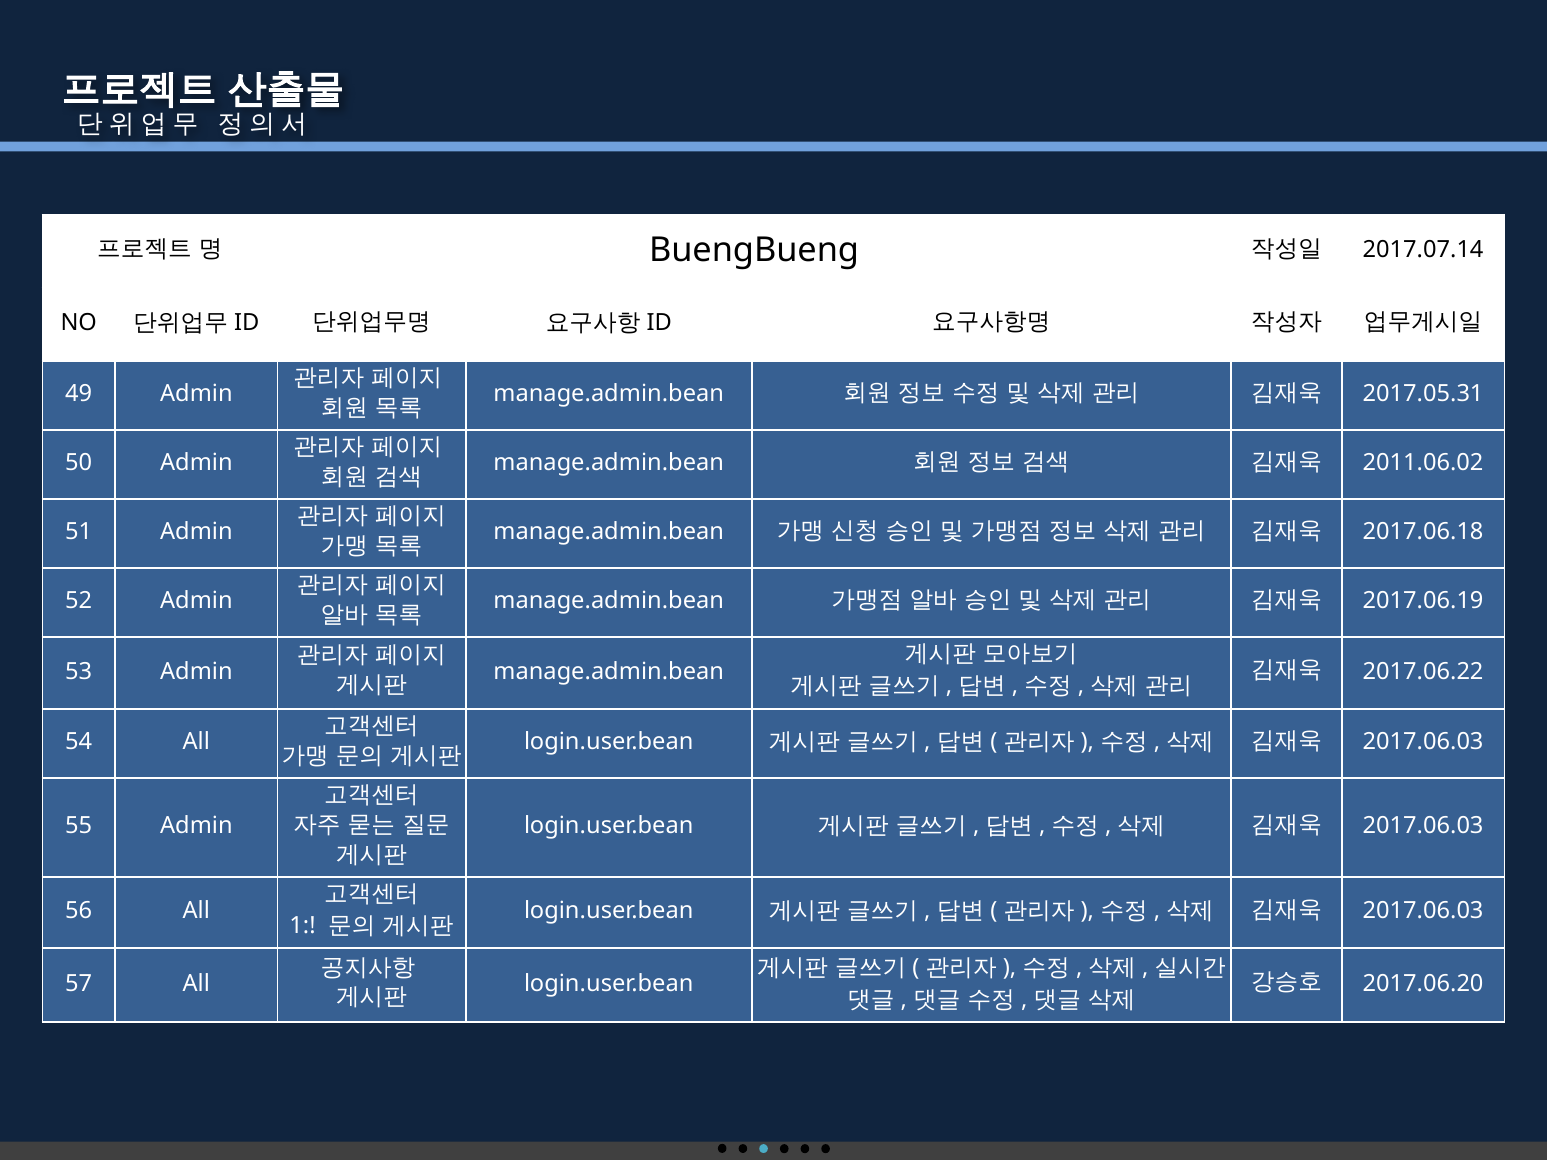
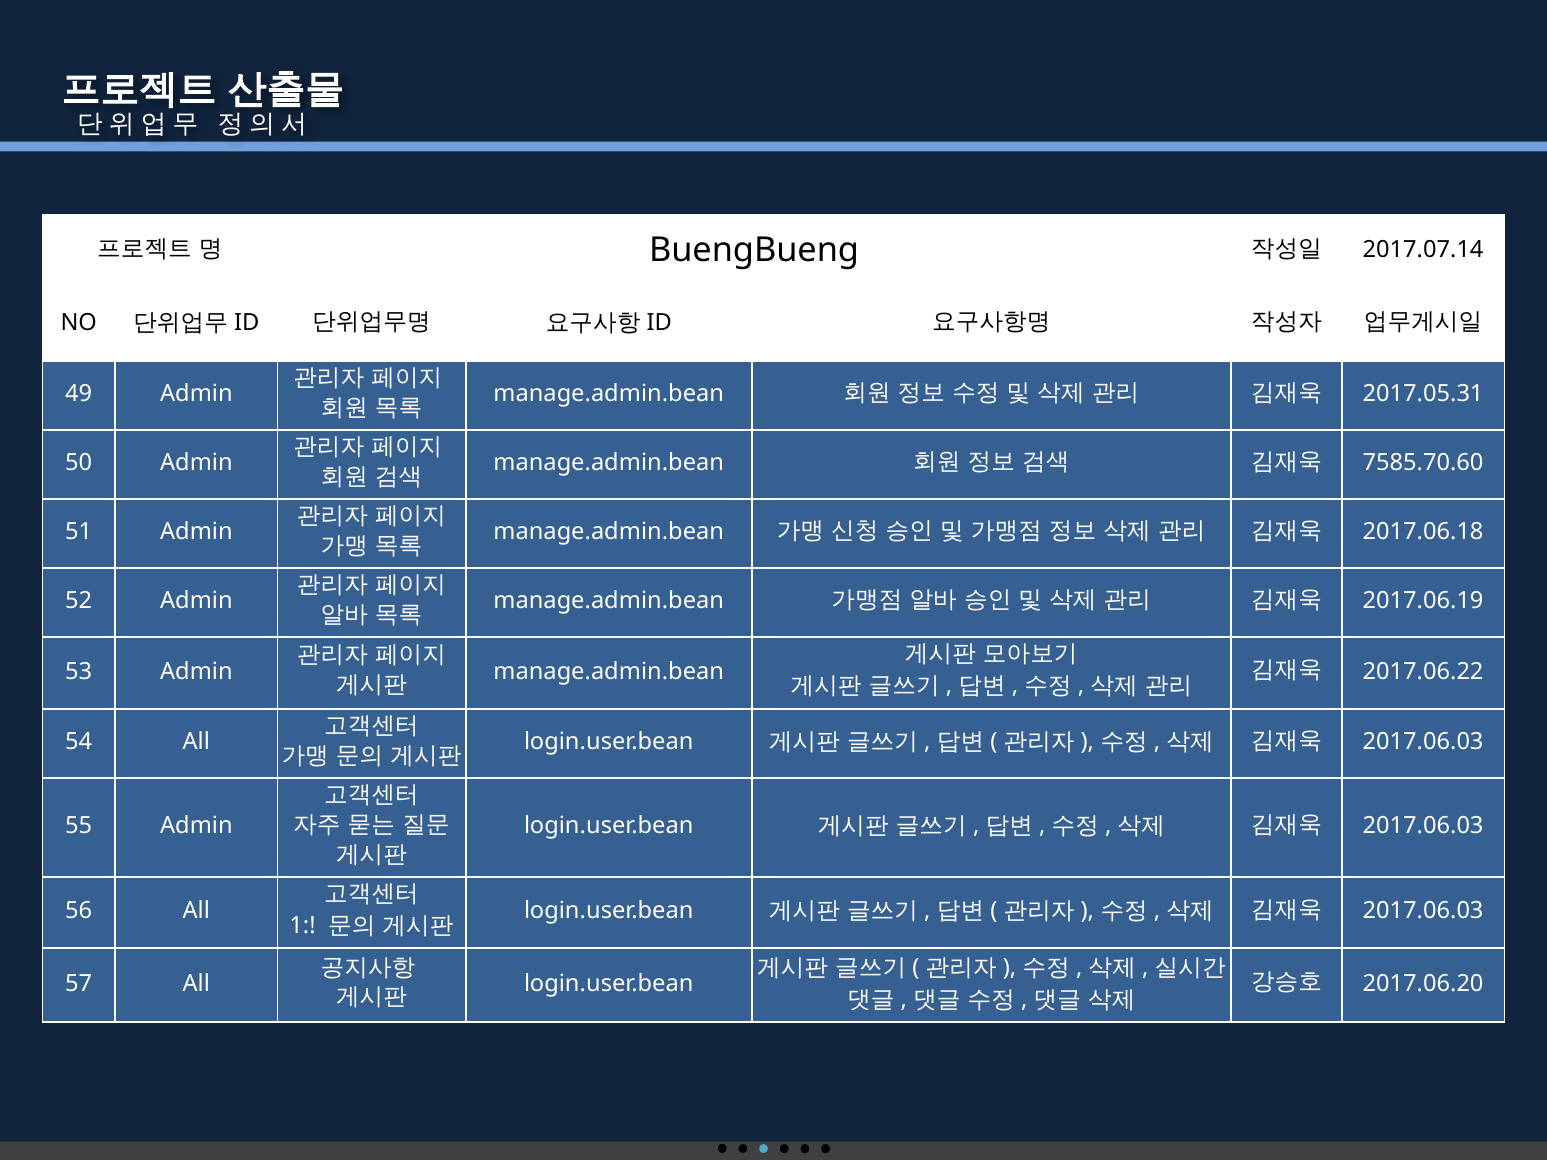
2011.06.02: 2011.06.02 -> 7585.70.60
